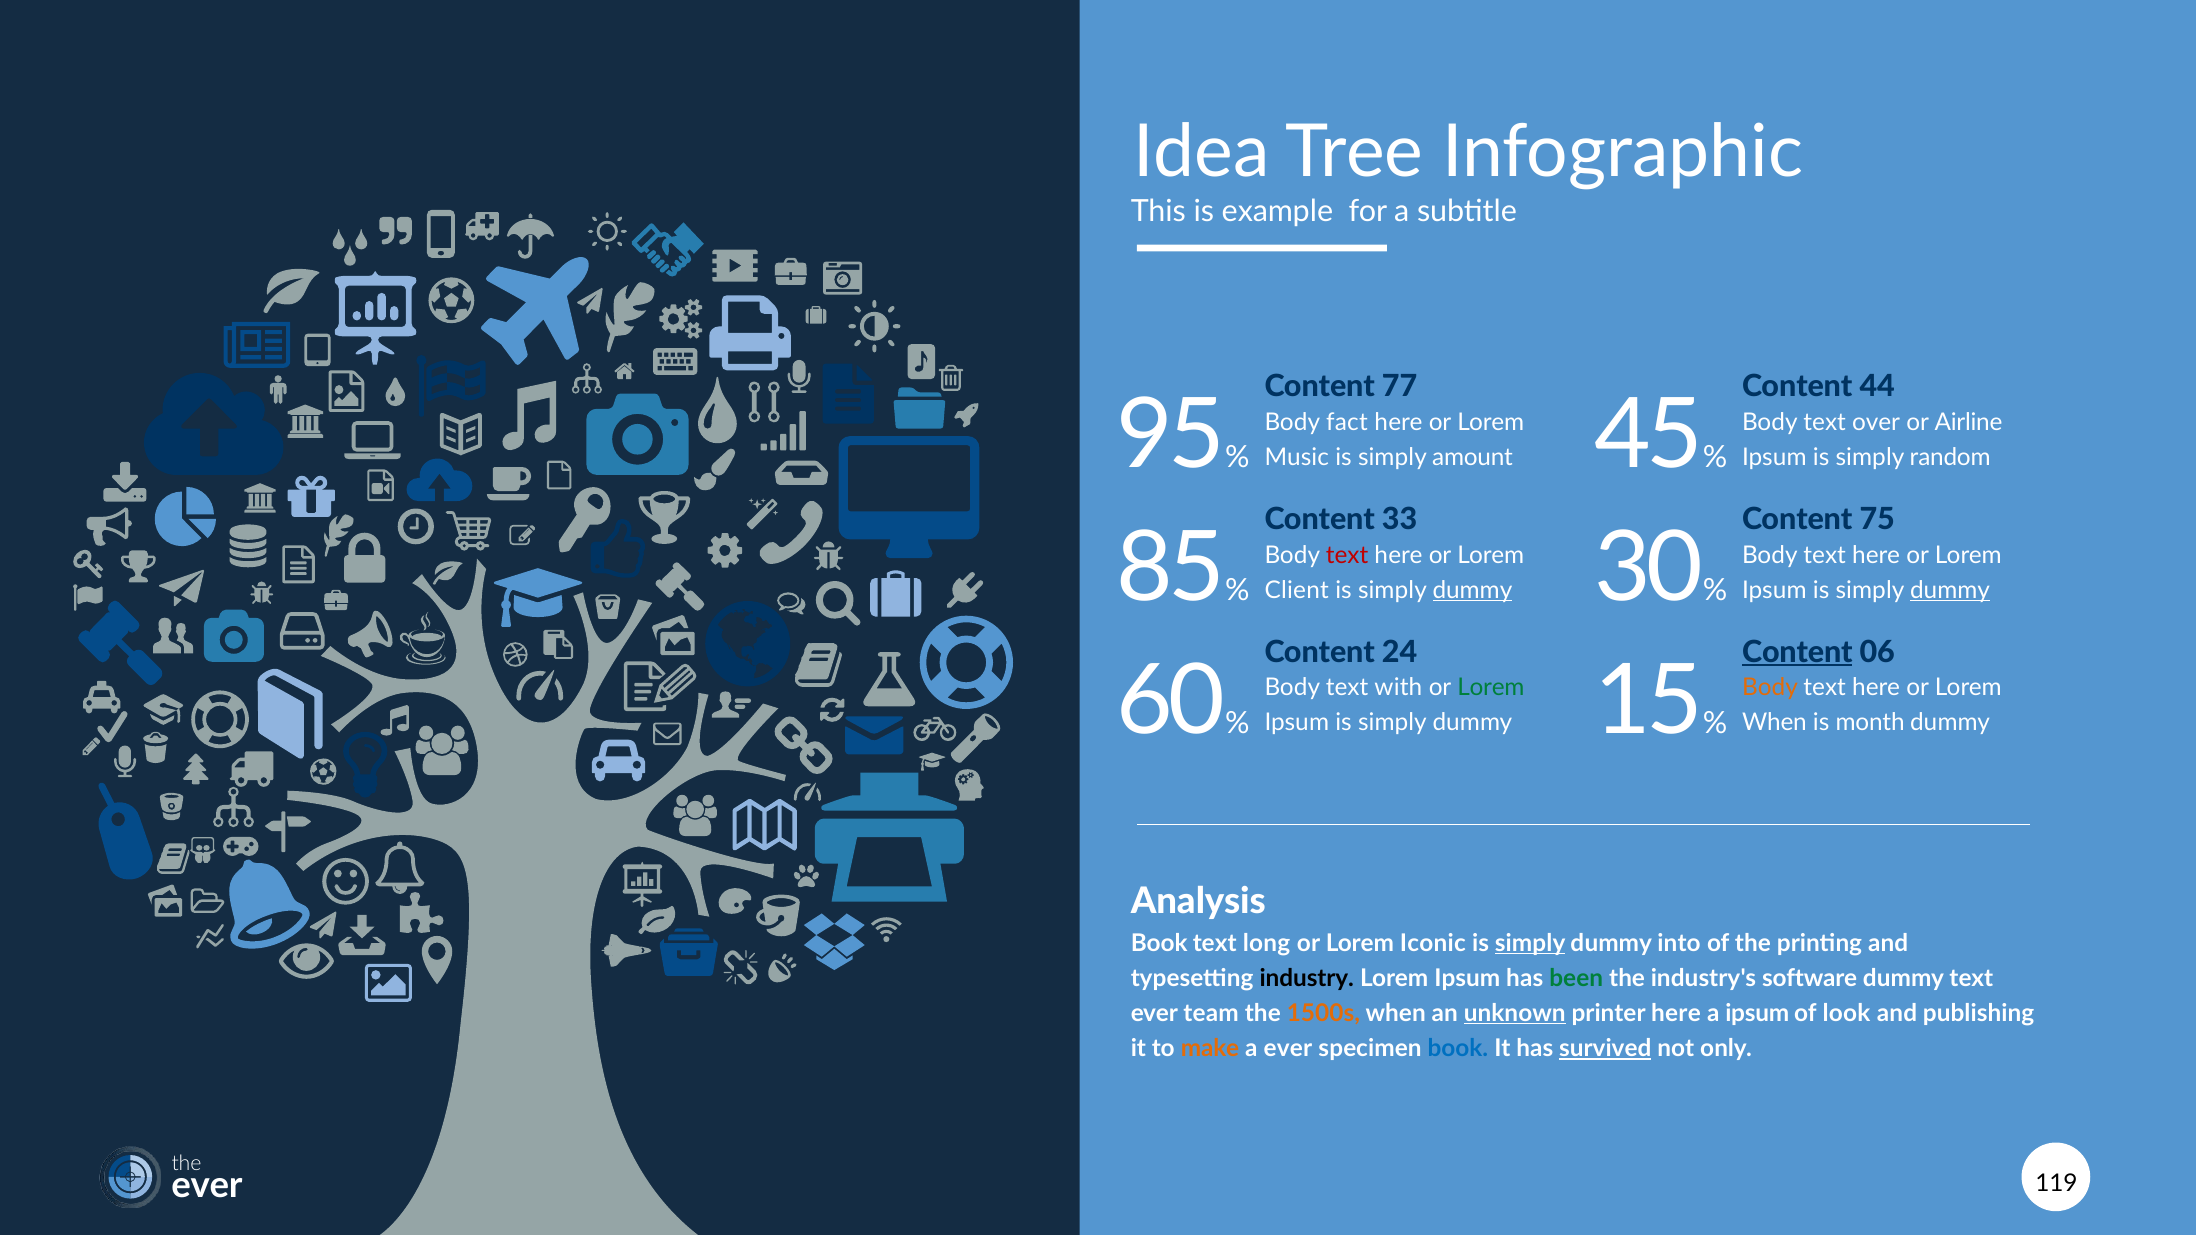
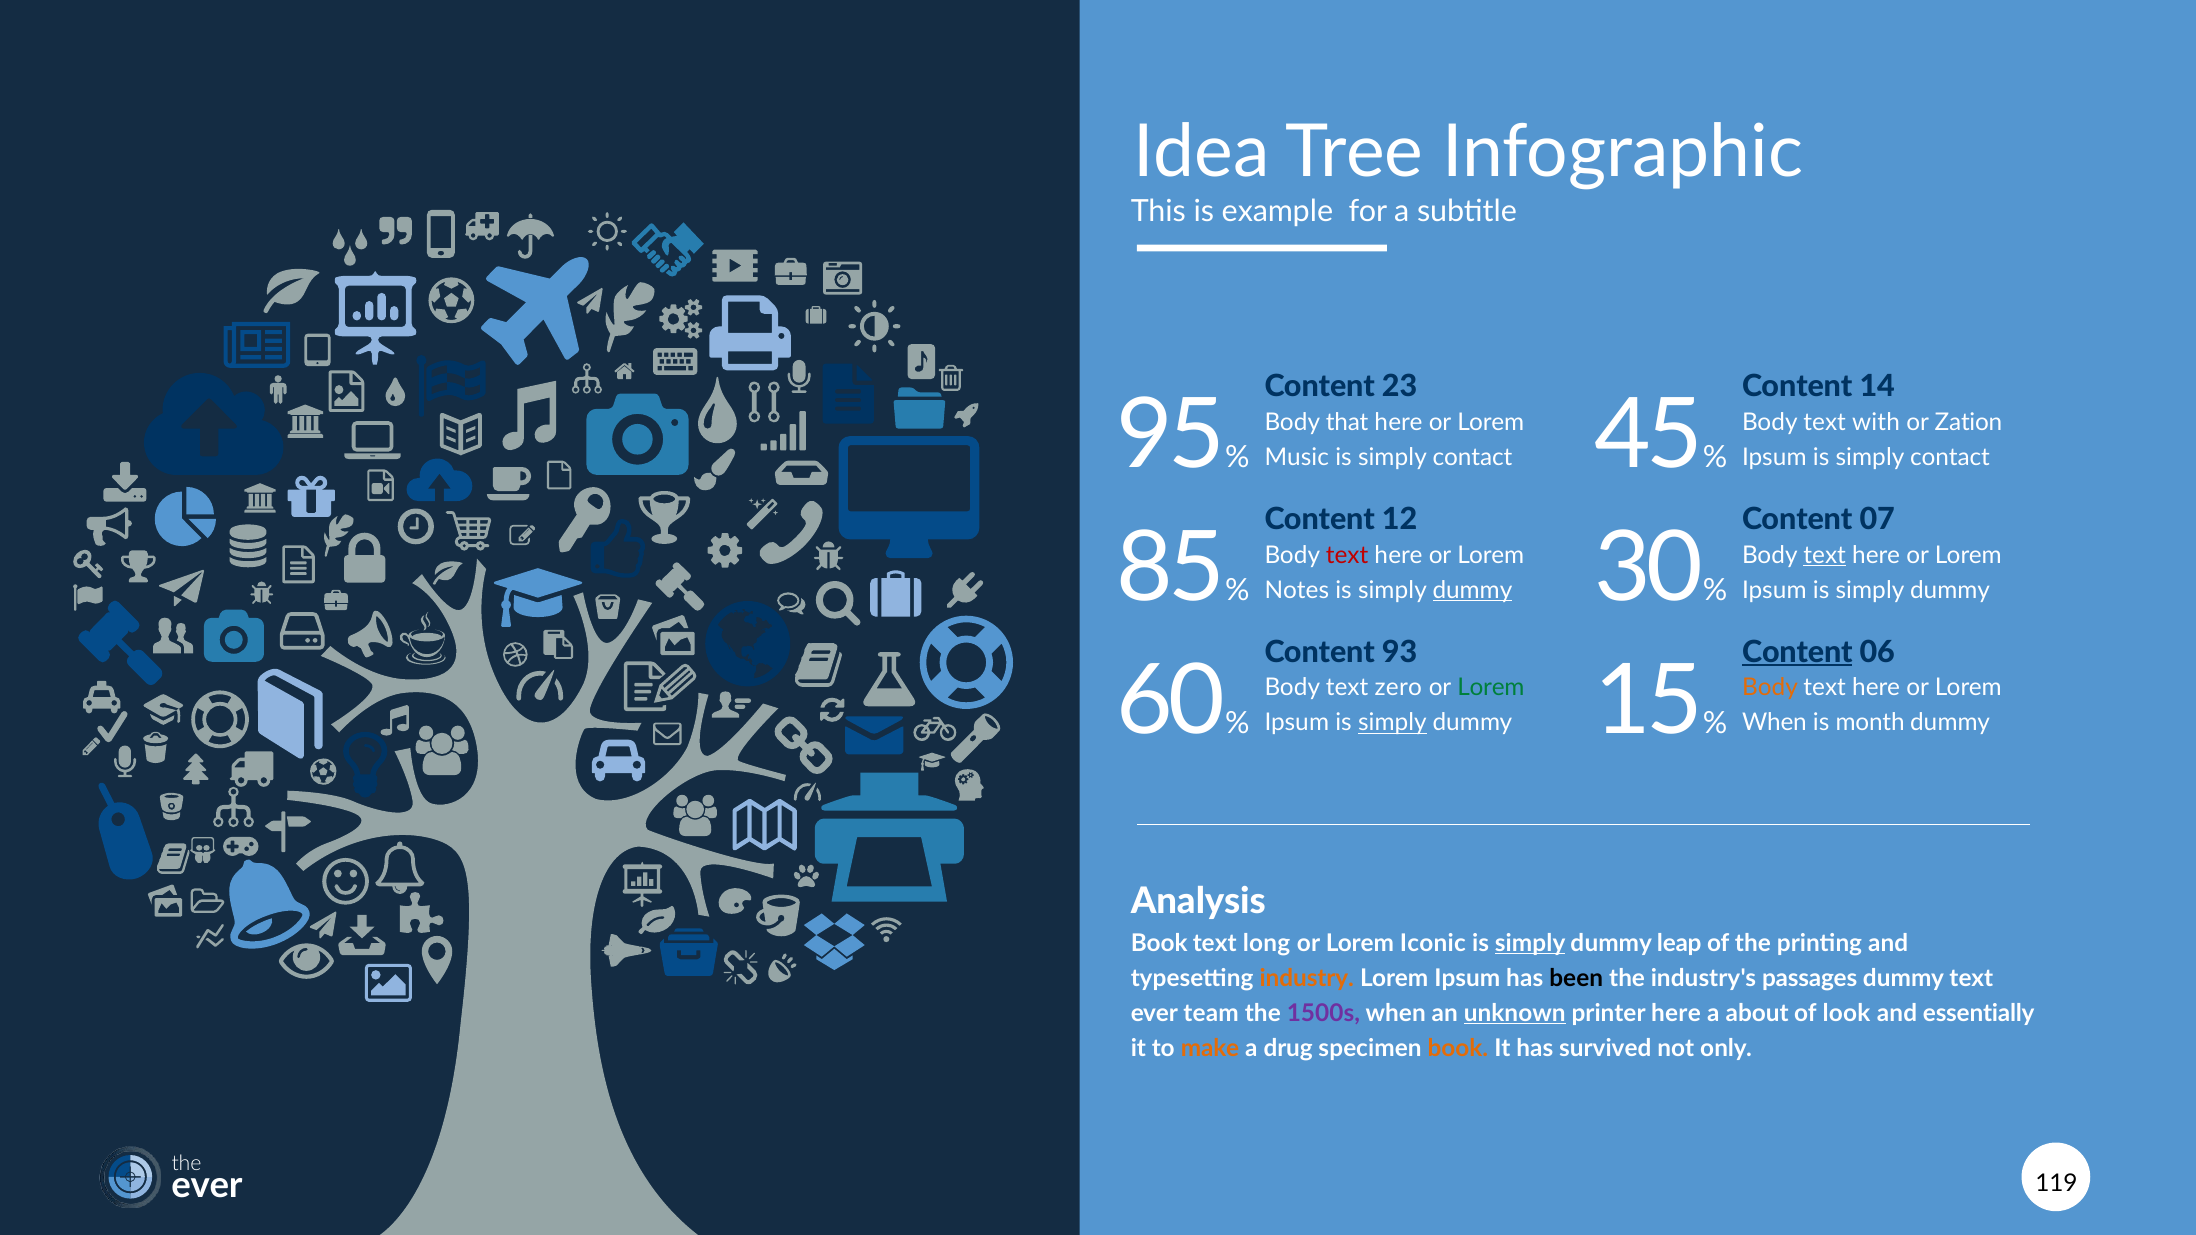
77: 77 -> 23
44: 44 -> 14
fact: fact -> that
over: over -> with
Airline: Airline -> Zation
amount at (1473, 458): amount -> contact
Ipsum is simply random: random -> contact
33: 33 -> 12
75: 75 -> 07
text at (1825, 555) underline: none -> present
Client: Client -> Notes
dummy at (1950, 590) underline: present -> none
24: 24 -> 93
with: with -> zero
simply at (1392, 723) underline: none -> present
into: into -> leap
industry colour: black -> orange
been colour: green -> black
software: software -> passages
1500s colour: orange -> purple
a ipsum: ipsum -> about
publishing: publishing -> essentially
a ever: ever -> drug
book at (1458, 1049) colour: blue -> orange
survived underline: present -> none
